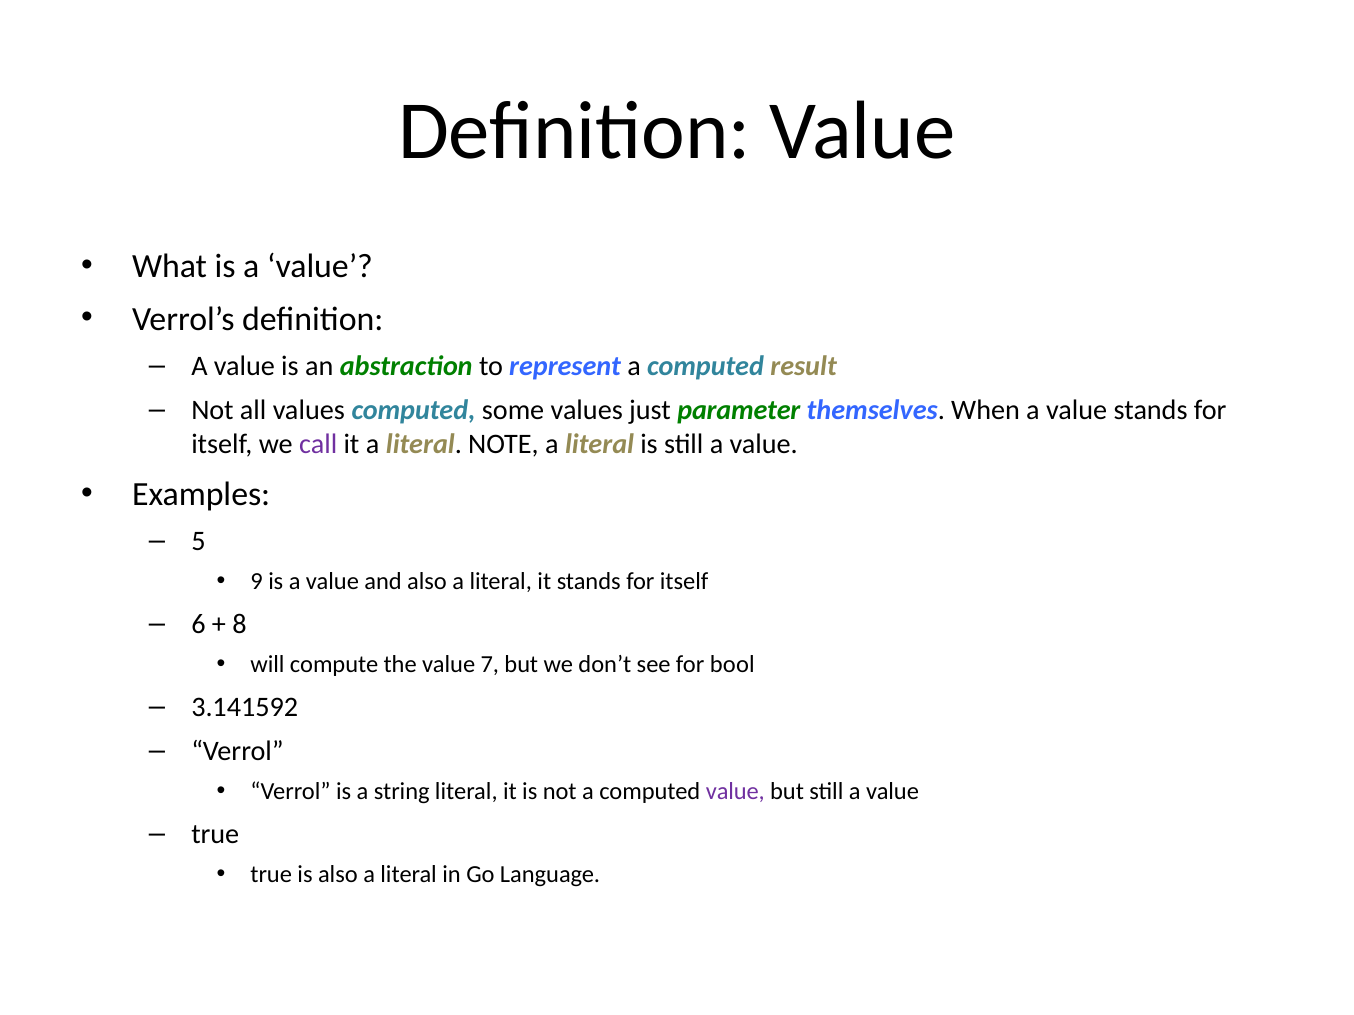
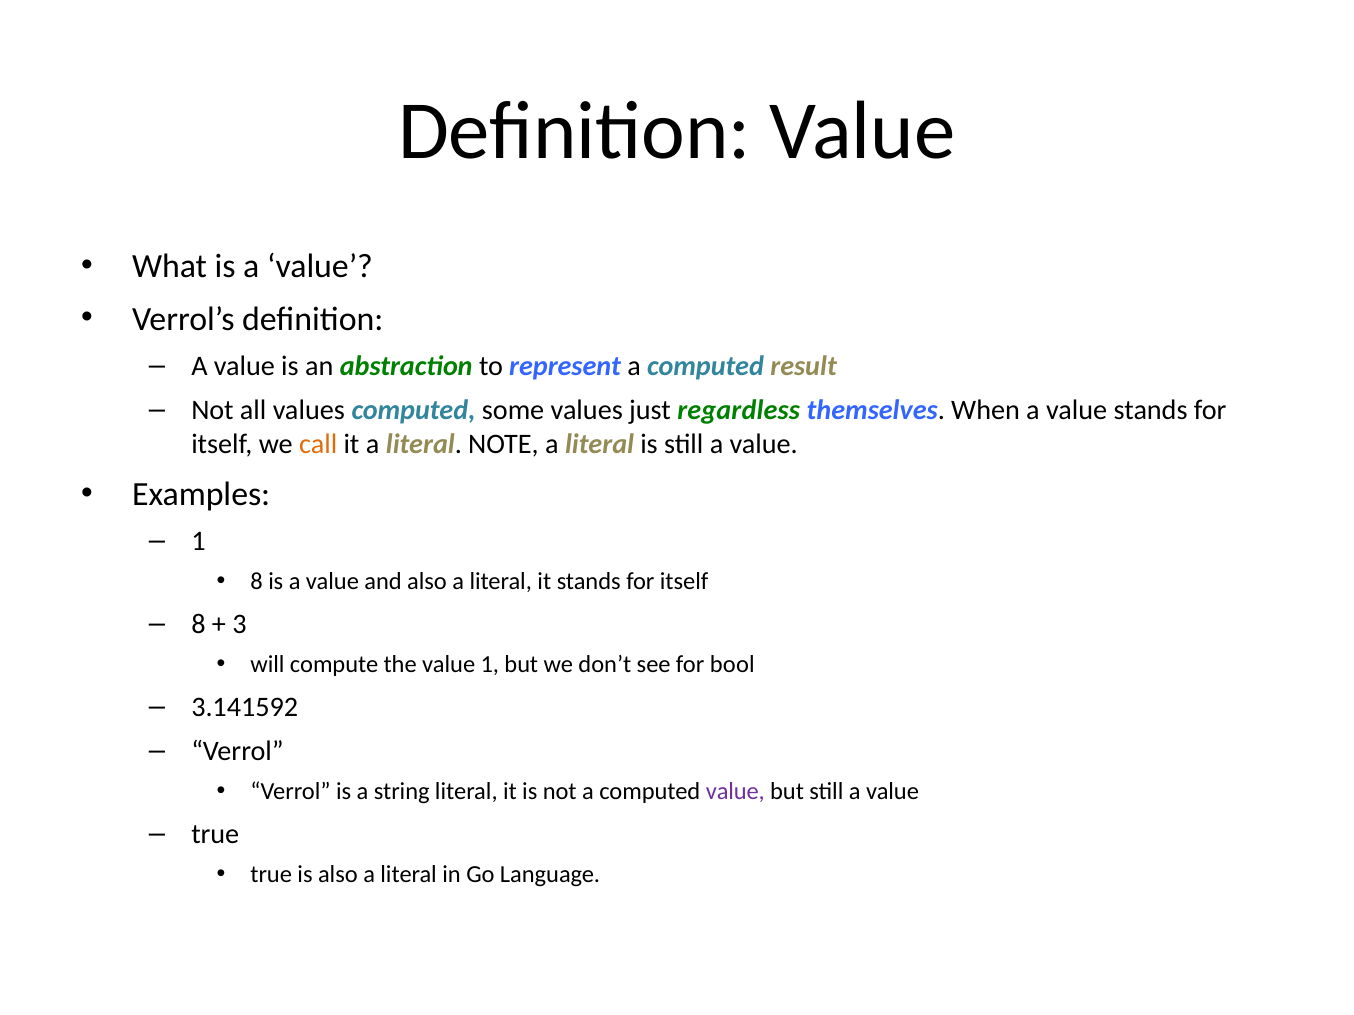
parameter: parameter -> regardless
call colour: purple -> orange
5 at (198, 542): 5 -> 1
9 at (257, 582): 9 -> 8
6 at (198, 625): 6 -> 8
8: 8 -> 3
value 7: 7 -> 1
